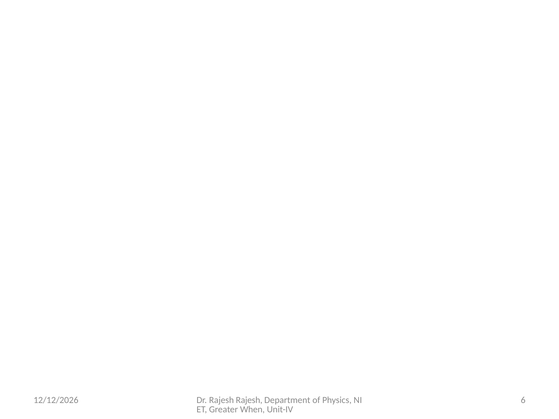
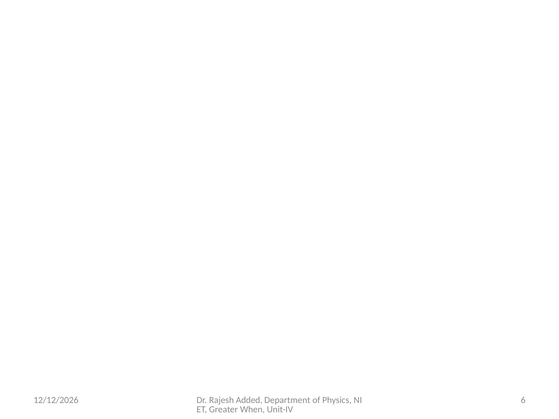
Rajesh Rajesh: Rajesh -> Added
